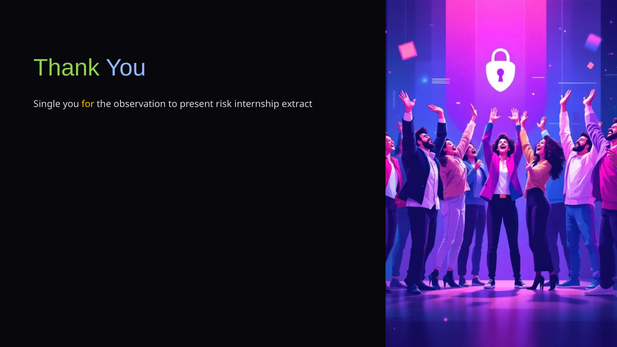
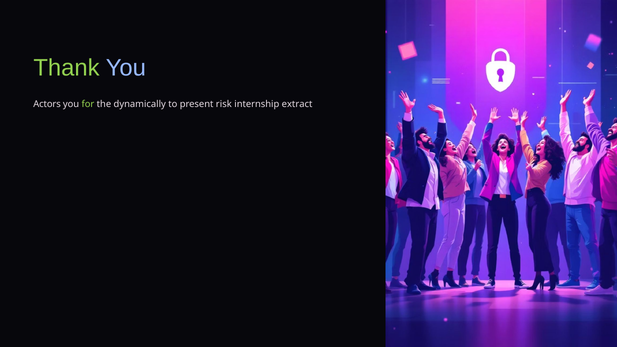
Single: Single -> Actors
for colour: yellow -> light green
observation: observation -> dynamically
